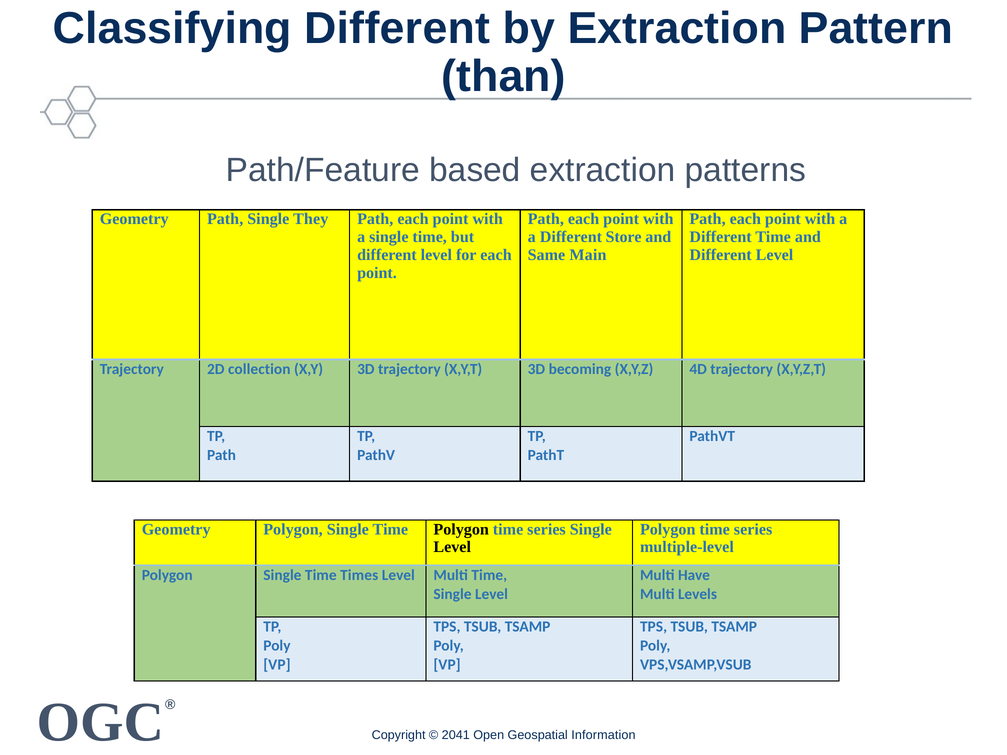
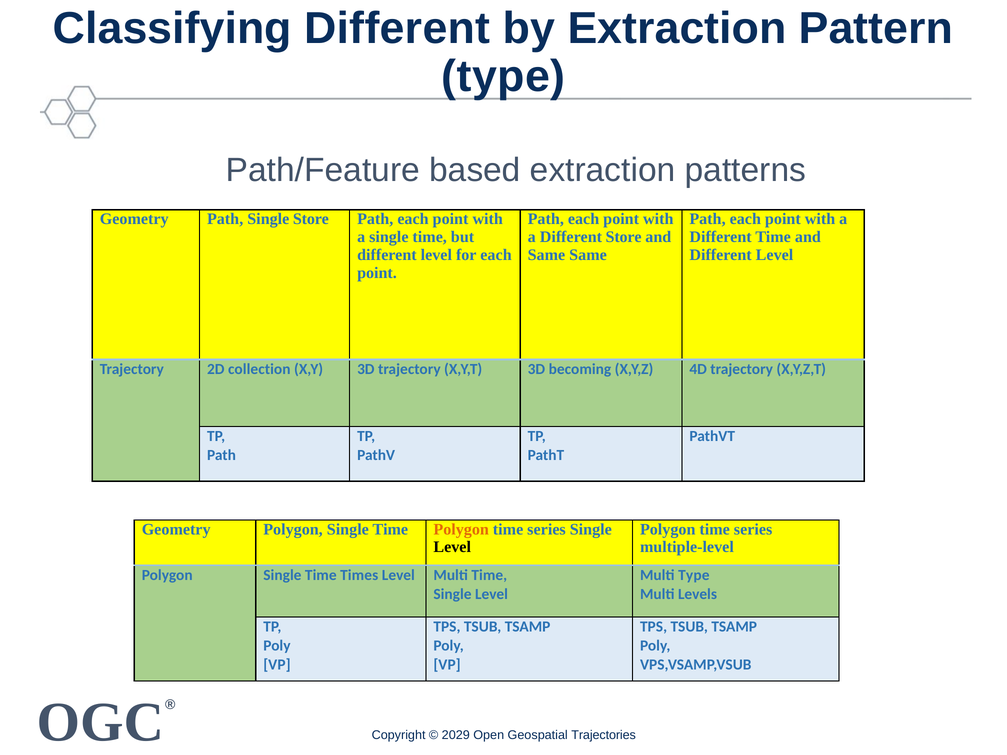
than at (504, 77): than -> type
Single They: They -> Store
Same Main: Main -> Same
Polygon at (461, 529) colour: black -> orange
Multi Have: Have -> Type
2041: 2041 -> 2029
Information: Information -> Trajectories
